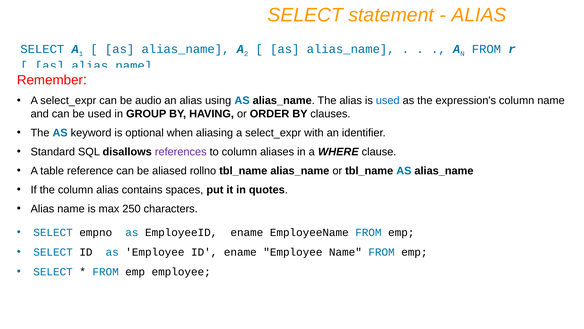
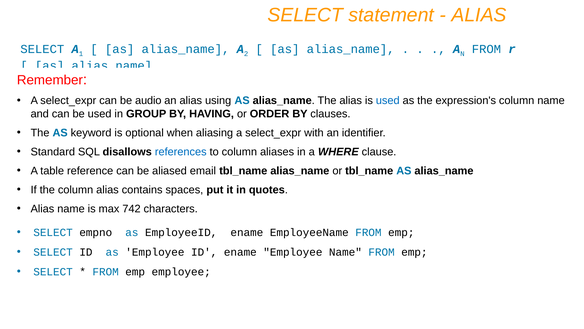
references colour: purple -> blue
rollno: rollno -> email
250: 250 -> 742
